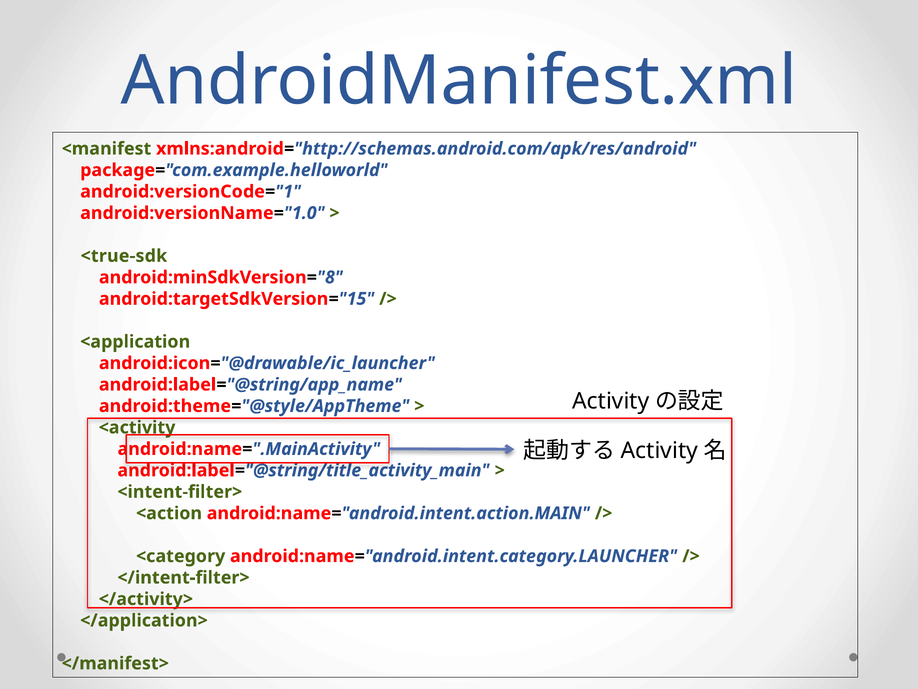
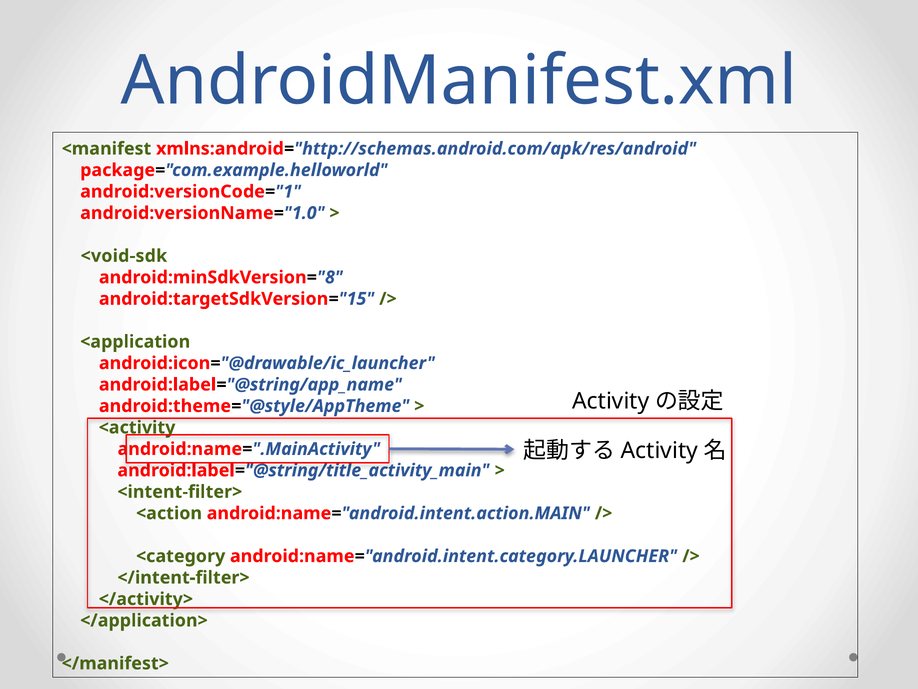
<true-sdk: <true-sdk -> <void-sdk
